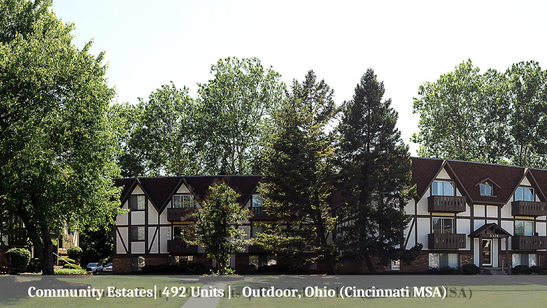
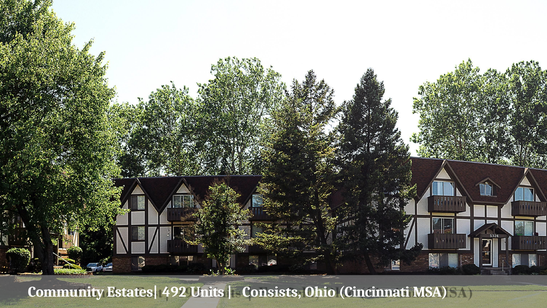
Outdoor: Outdoor -> Consists
